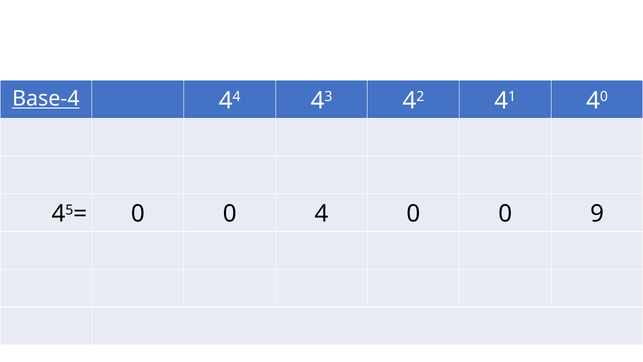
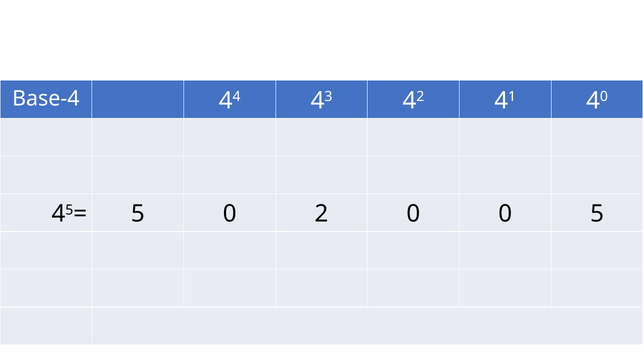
Base-4 underline: present -> none
45= 0: 0 -> 5
4: 4 -> 2
0 9: 9 -> 5
